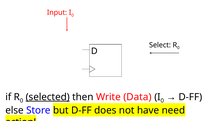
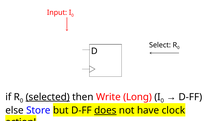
Data: Data -> Long
does underline: none -> present
need: need -> clock
